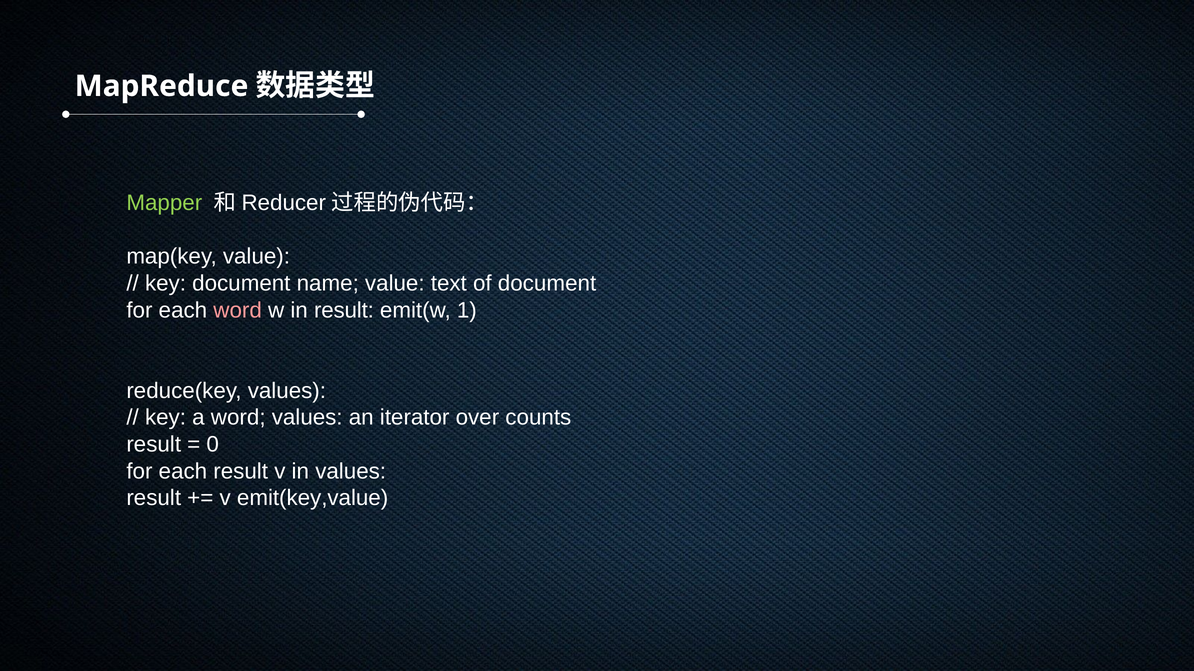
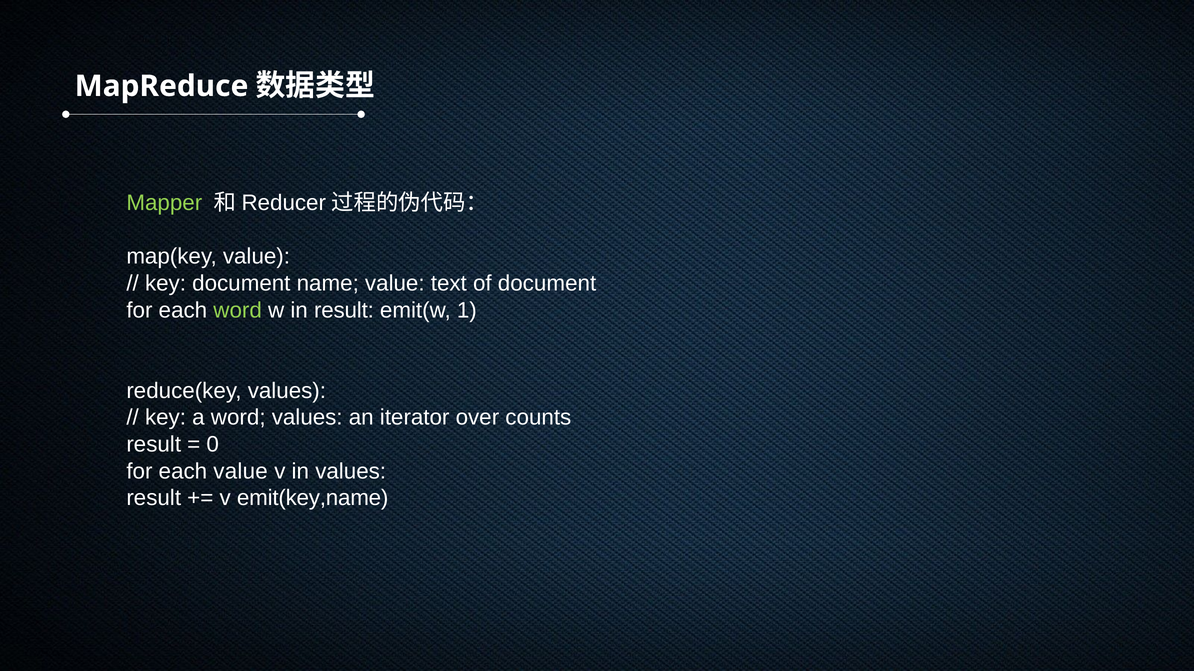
word at (238, 310) colour: pink -> light green
each result: result -> value
emit(key,value: emit(key,value -> emit(key,name
